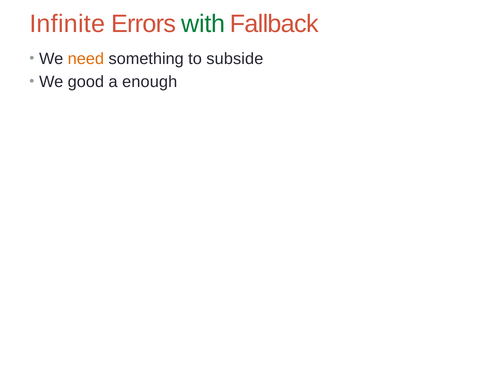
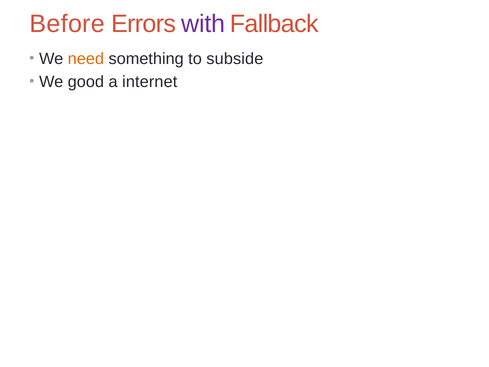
Infinite: Infinite -> Before
with colour: green -> purple
enough: enough -> internet
